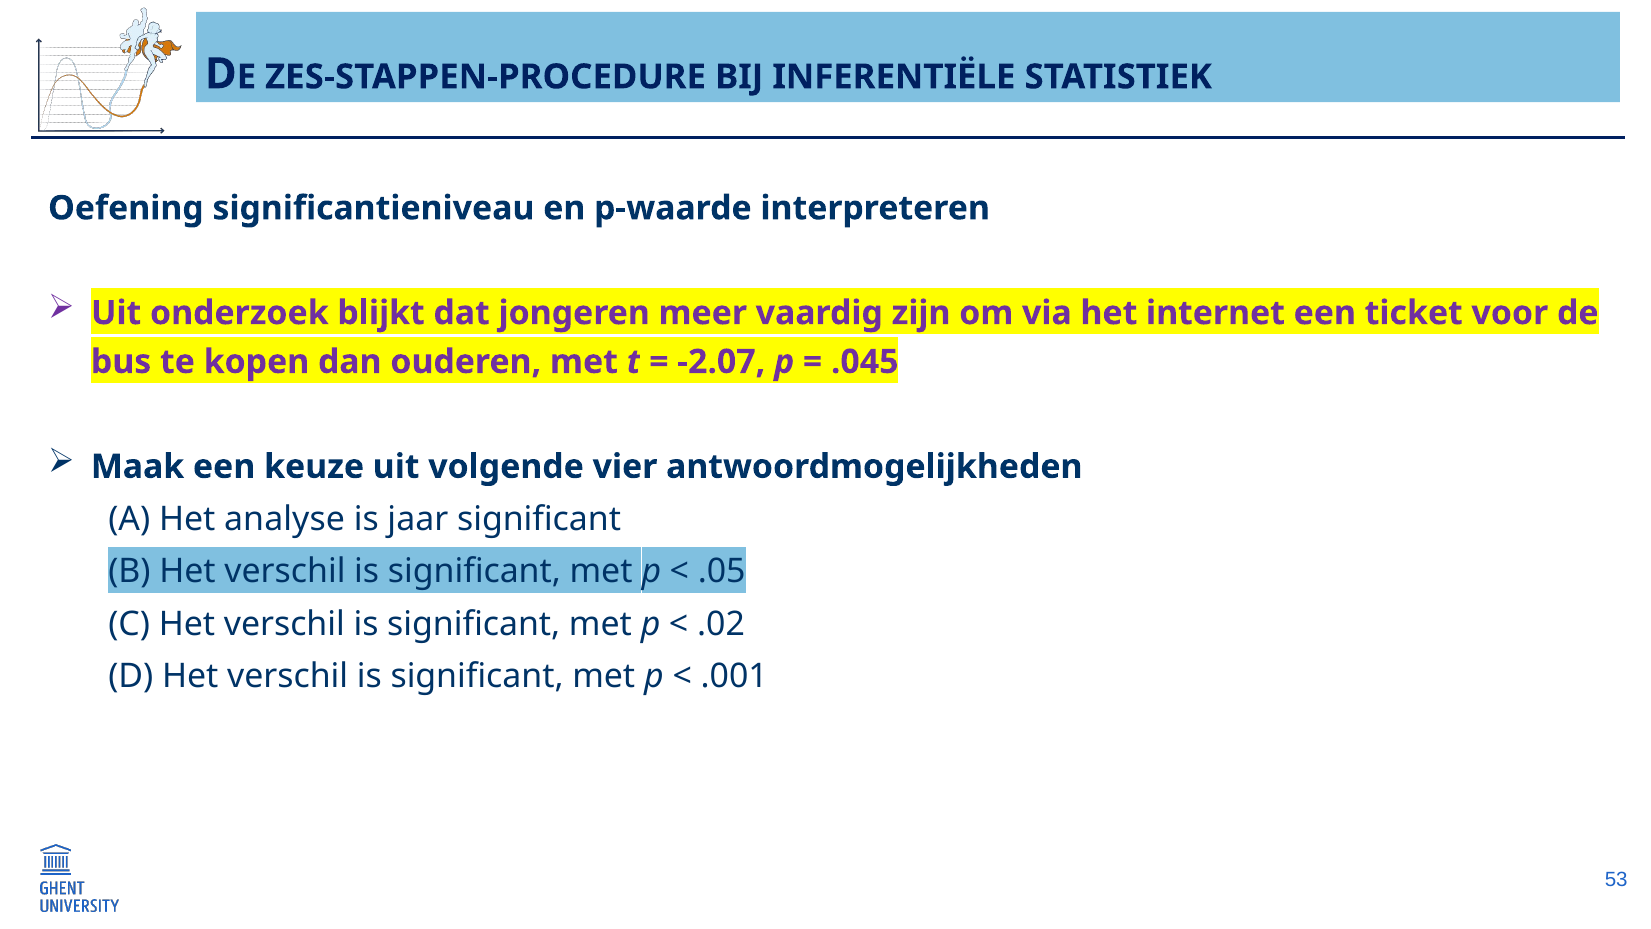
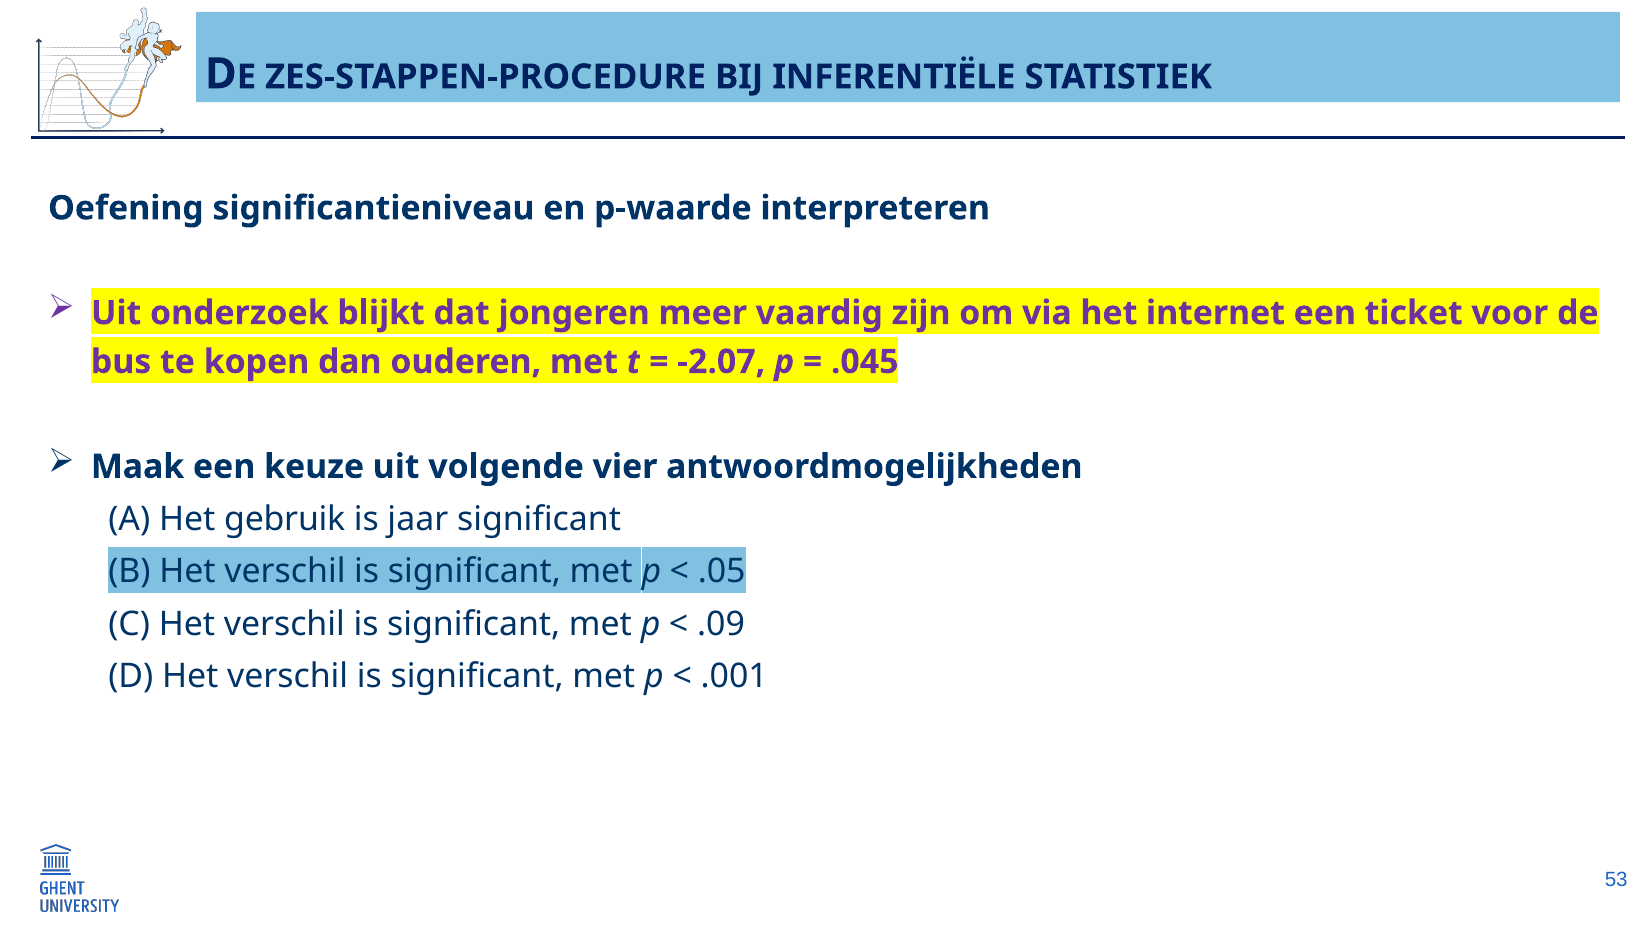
analyse: analyse -> gebruik
.02: .02 -> .09
